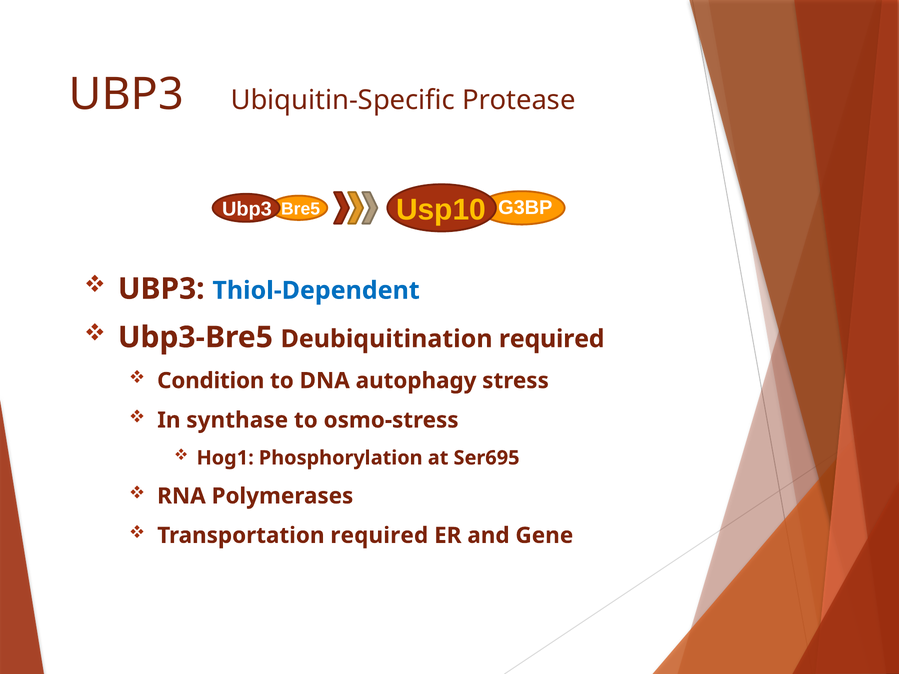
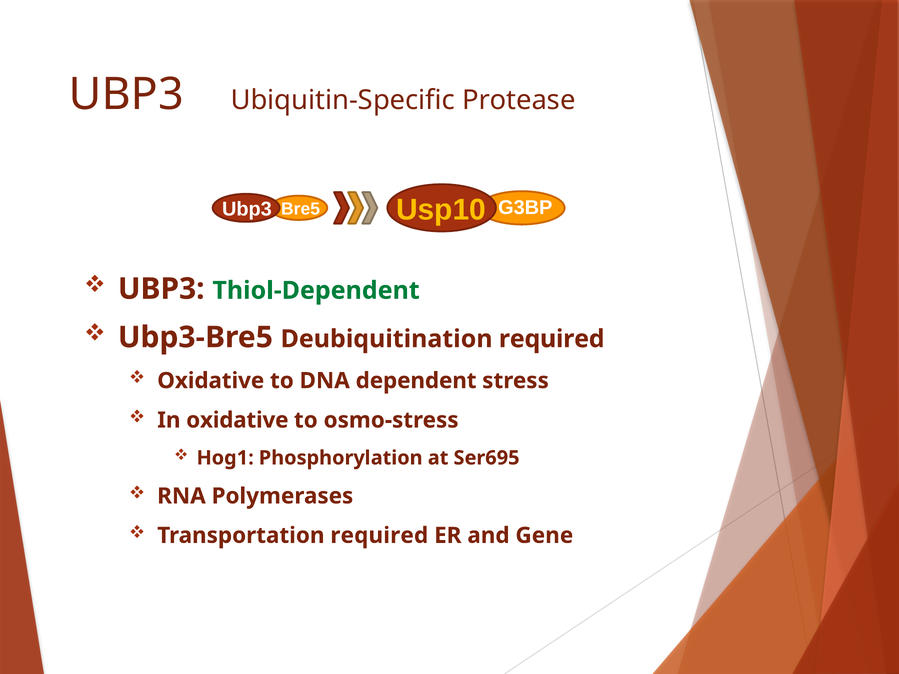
Thiol-Dependent colour: blue -> green
Condition at (211, 381): Condition -> Oxidative
autophagy: autophagy -> dependent
In synthase: synthase -> oxidative
